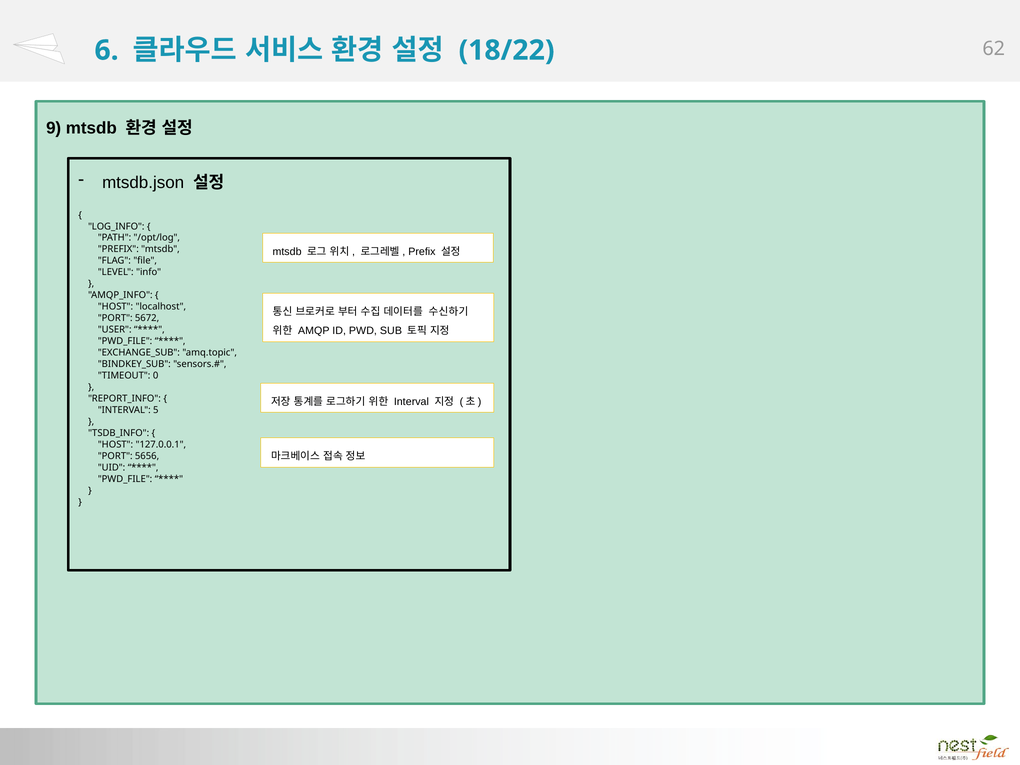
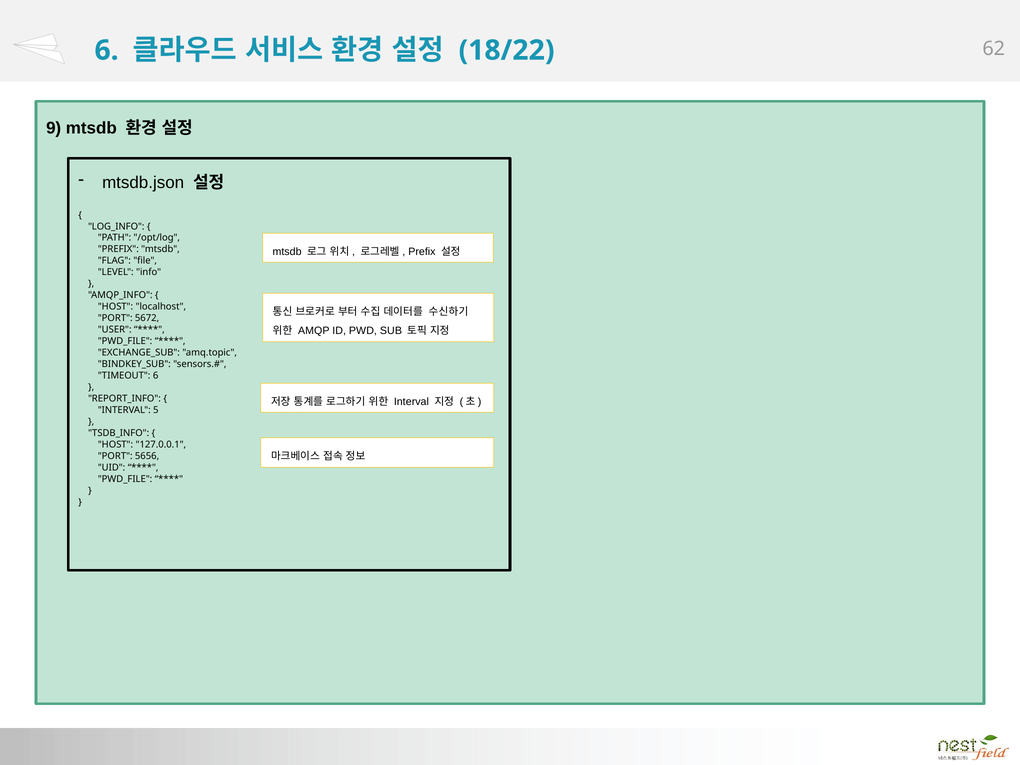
TIMEOUT 0: 0 -> 6
